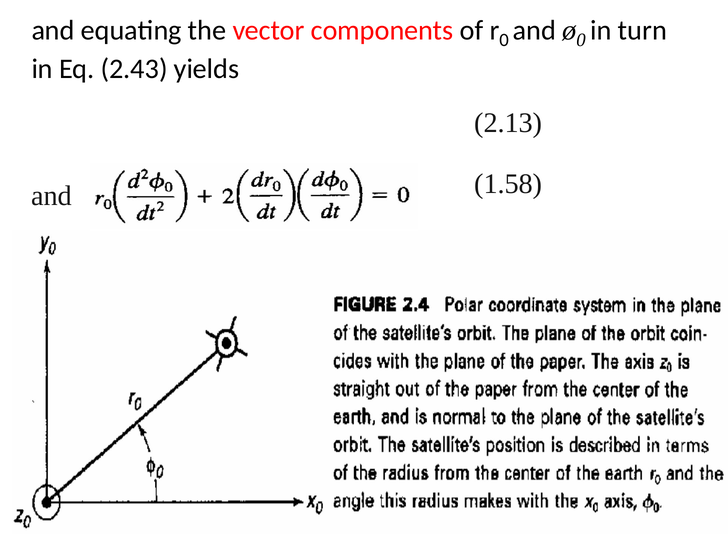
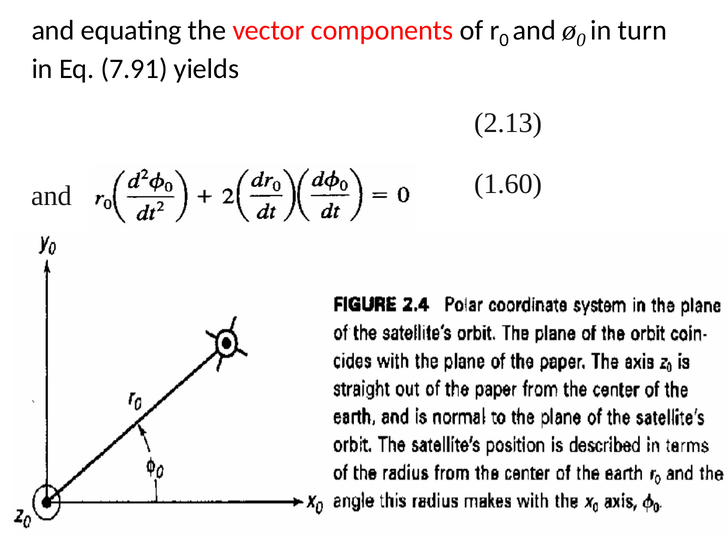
2.43: 2.43 -> 7.91
1.58: 1.58 -> 1.60
